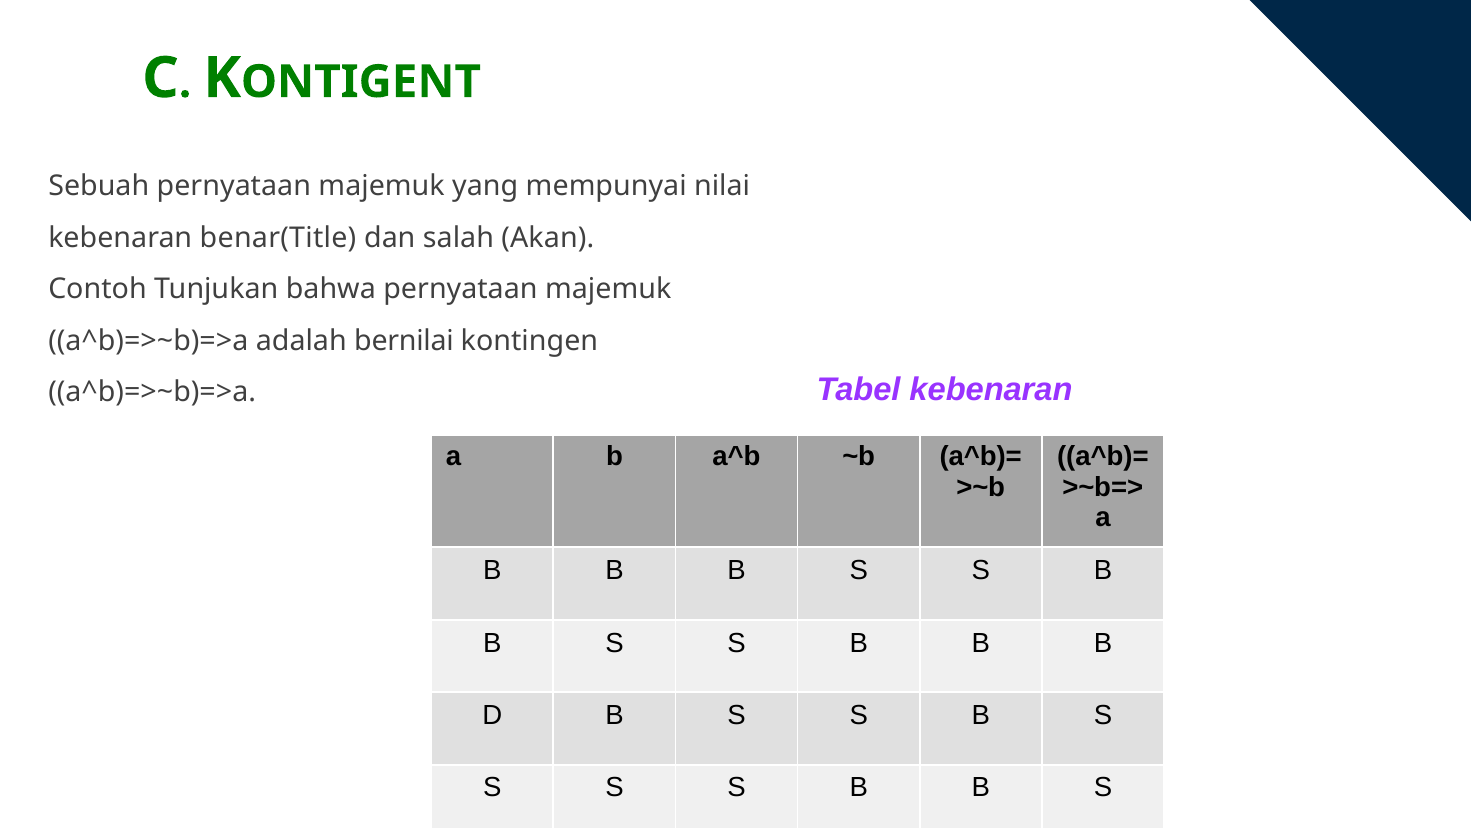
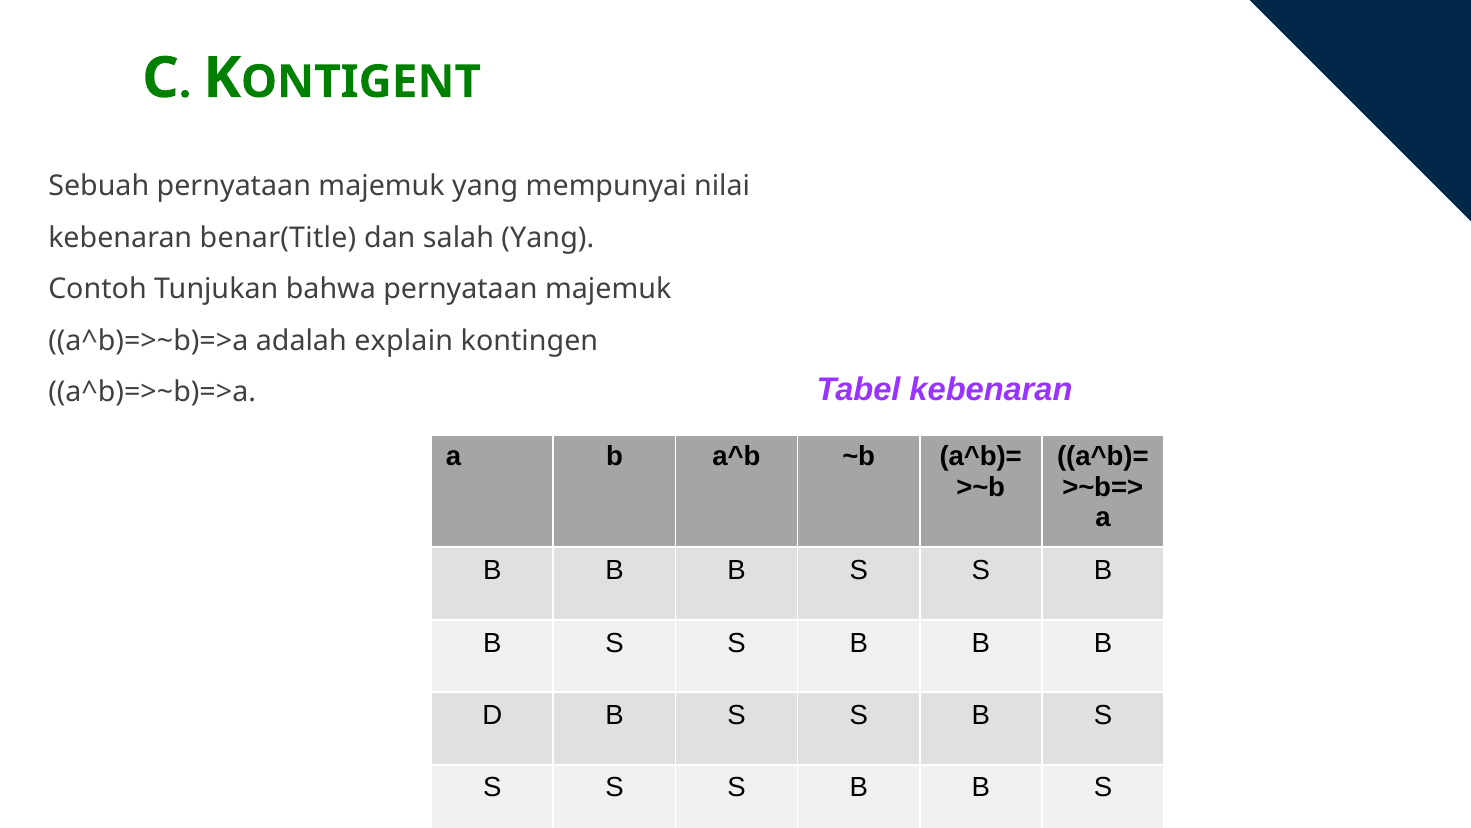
salah Akan: Akan -> Yang
bernilai: bernilai -> explain
